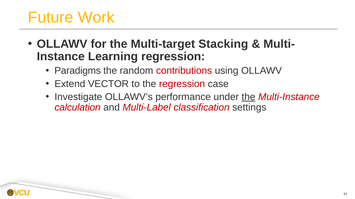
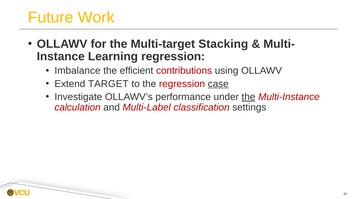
Paradigms: Paradigms -> Imbalance
random: random -> efficient
VECTOR: VECTOR -> TARGET
case underline: none -> present
